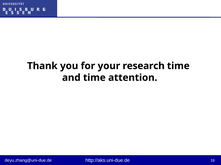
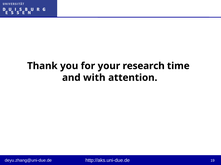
and time: time -> with
